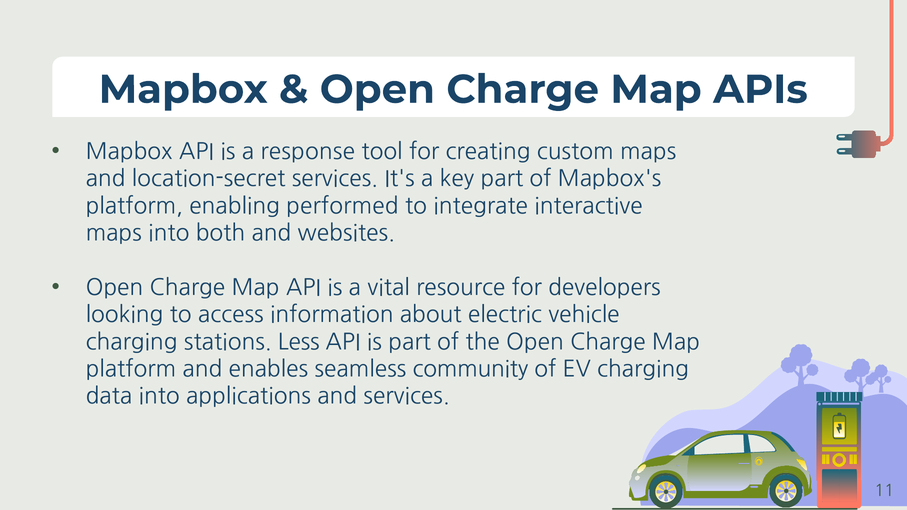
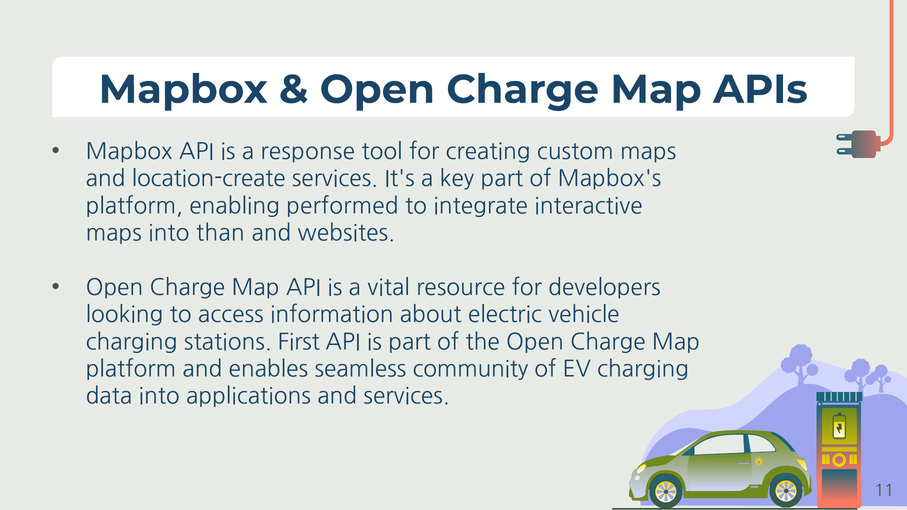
location-secret: location-secret -> location-create
both: both -> than
Less: Less -> First
